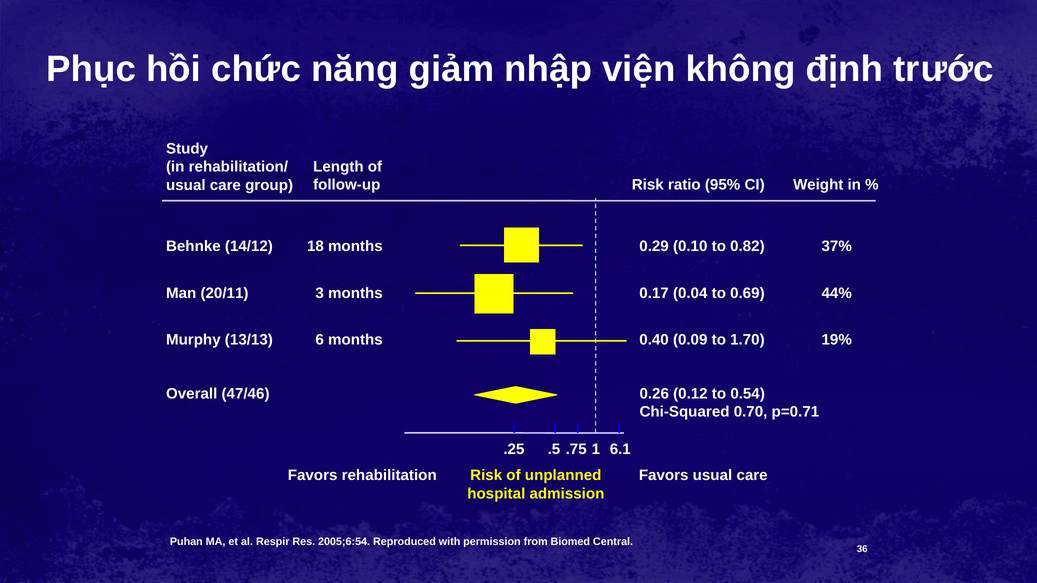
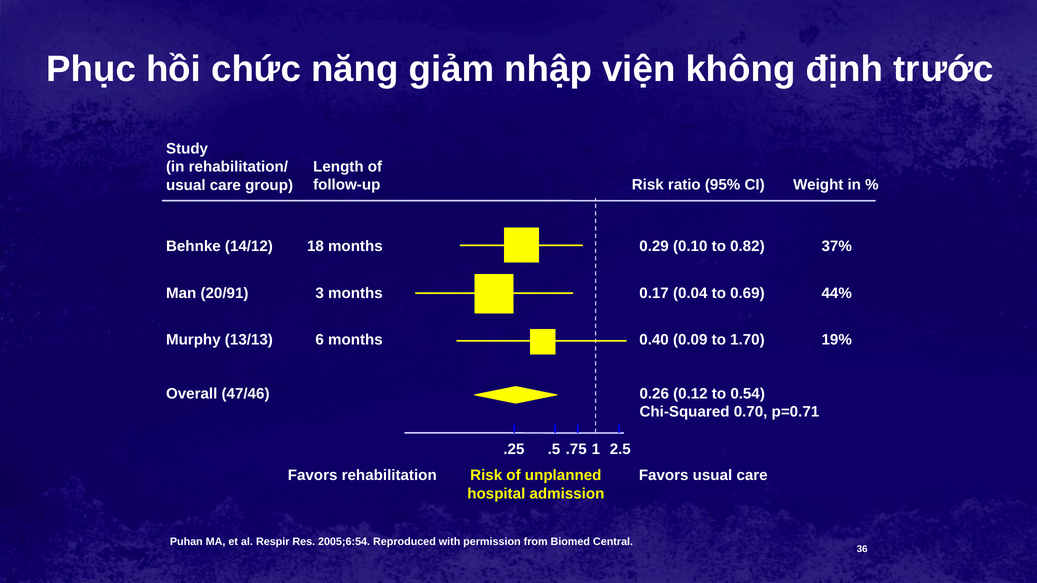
20/11: 20/11 -> 20/91
6.1: 6.1 -> 2.5
